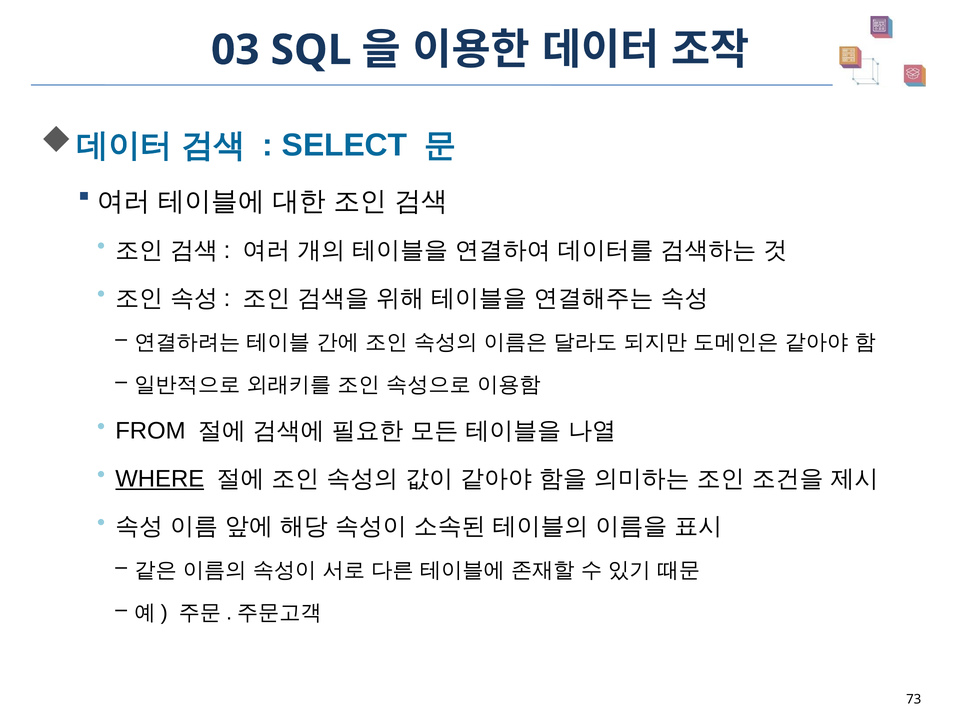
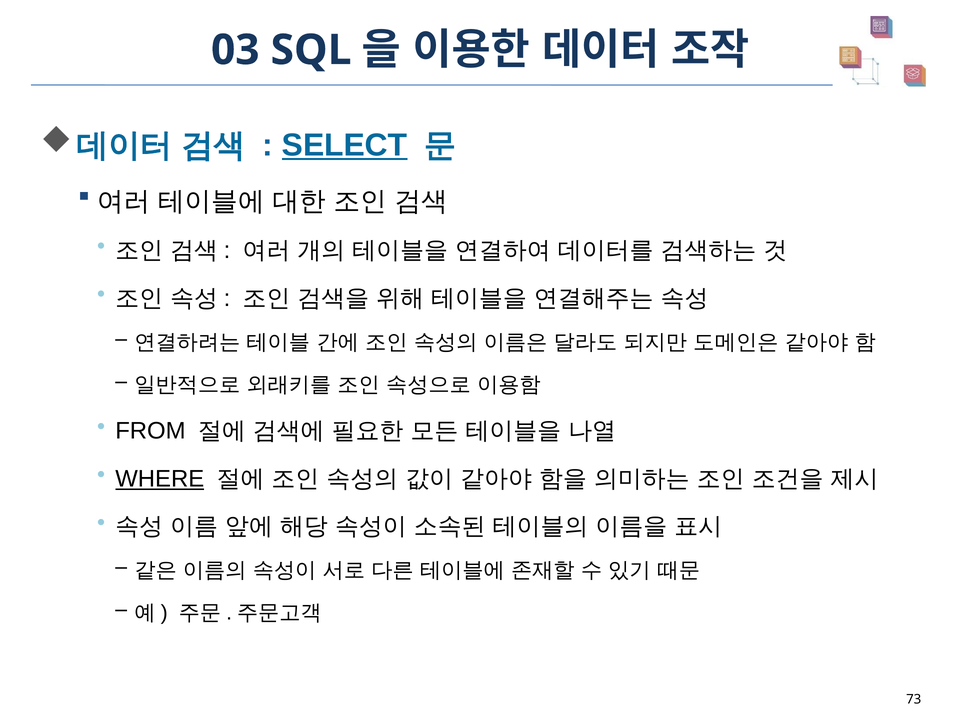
SELECT underline: none -> present
